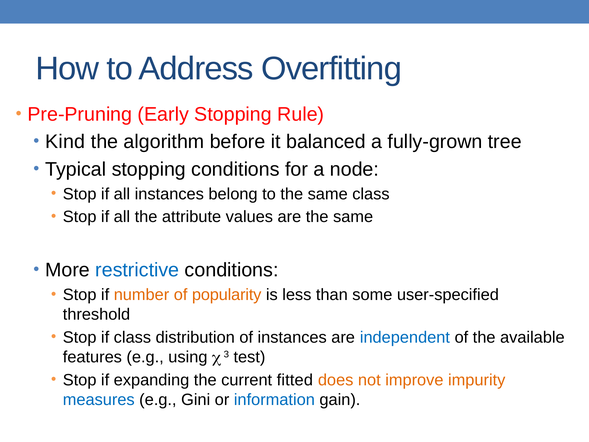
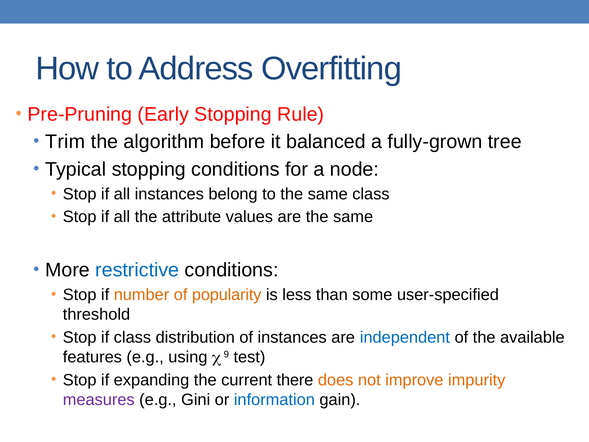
Kind: Kind -> Trim
3: 3 -> 9
fitted: fitted -> there
measures colour: blue -> purple
